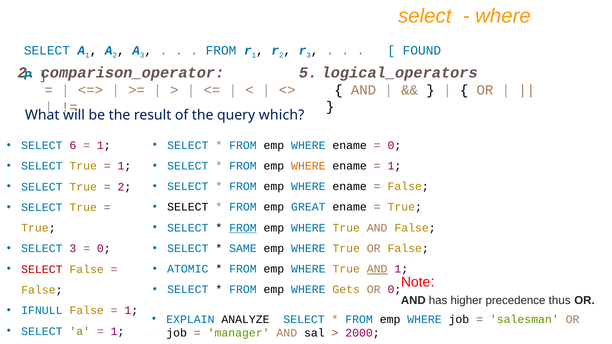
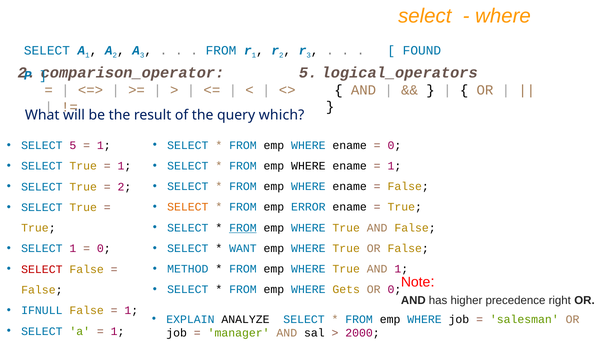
SELECT 6: 6 -> 5
WHERE at (308, 166) colour: orange -> black
SELECT at (188, 207) colour: black -> orange
GREAT: GREAT -> ERROR
SAME: SAME -> WANT
SELECT 3: 3 -> 1
ATOMIC: ATOMIC -> METHOD
AND at (377, 269) underline: present -> none
thus: thus -> right
